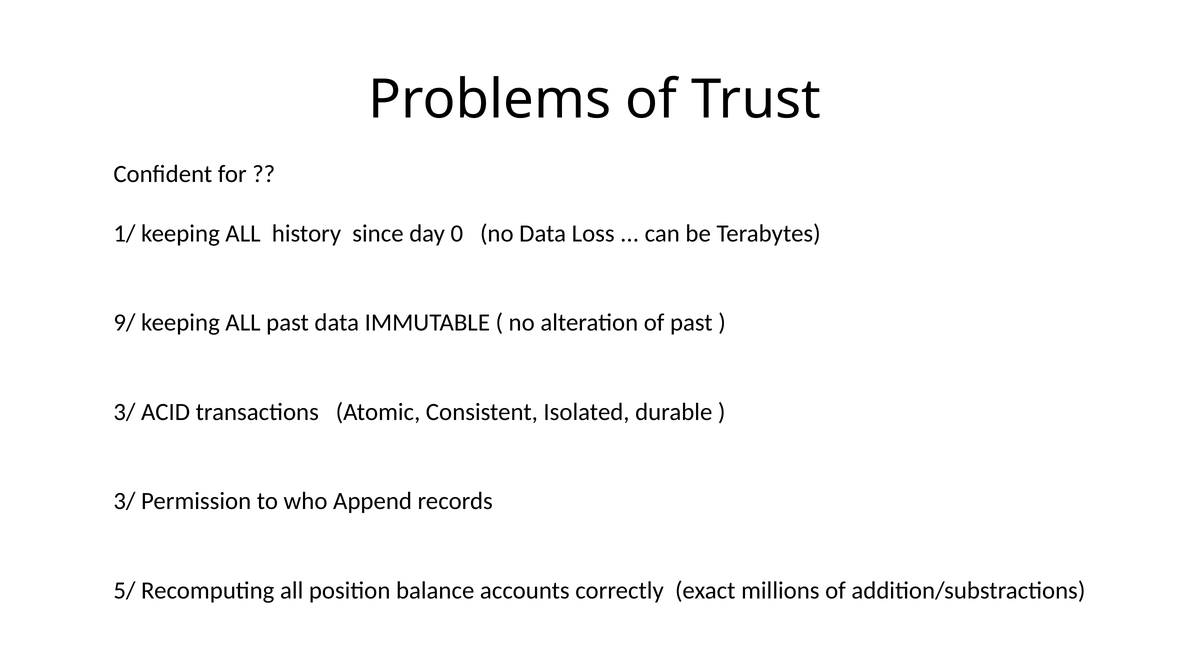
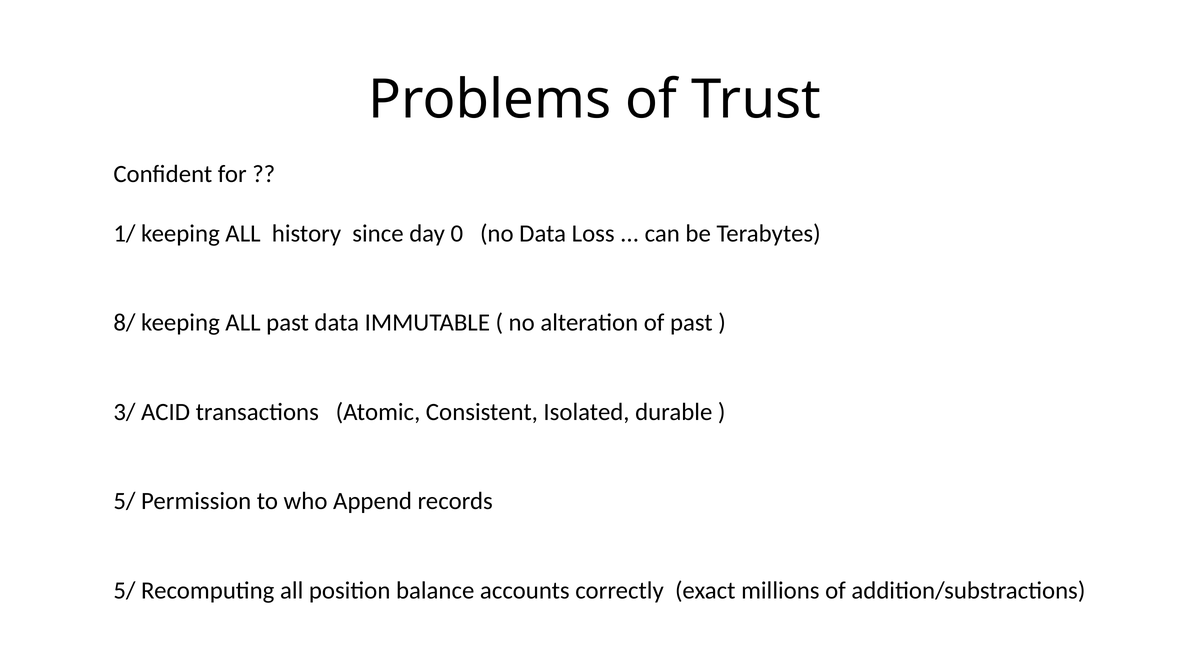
9/: 9/ -> 8/
3/ at (124, 501): 3/ -> 5/
